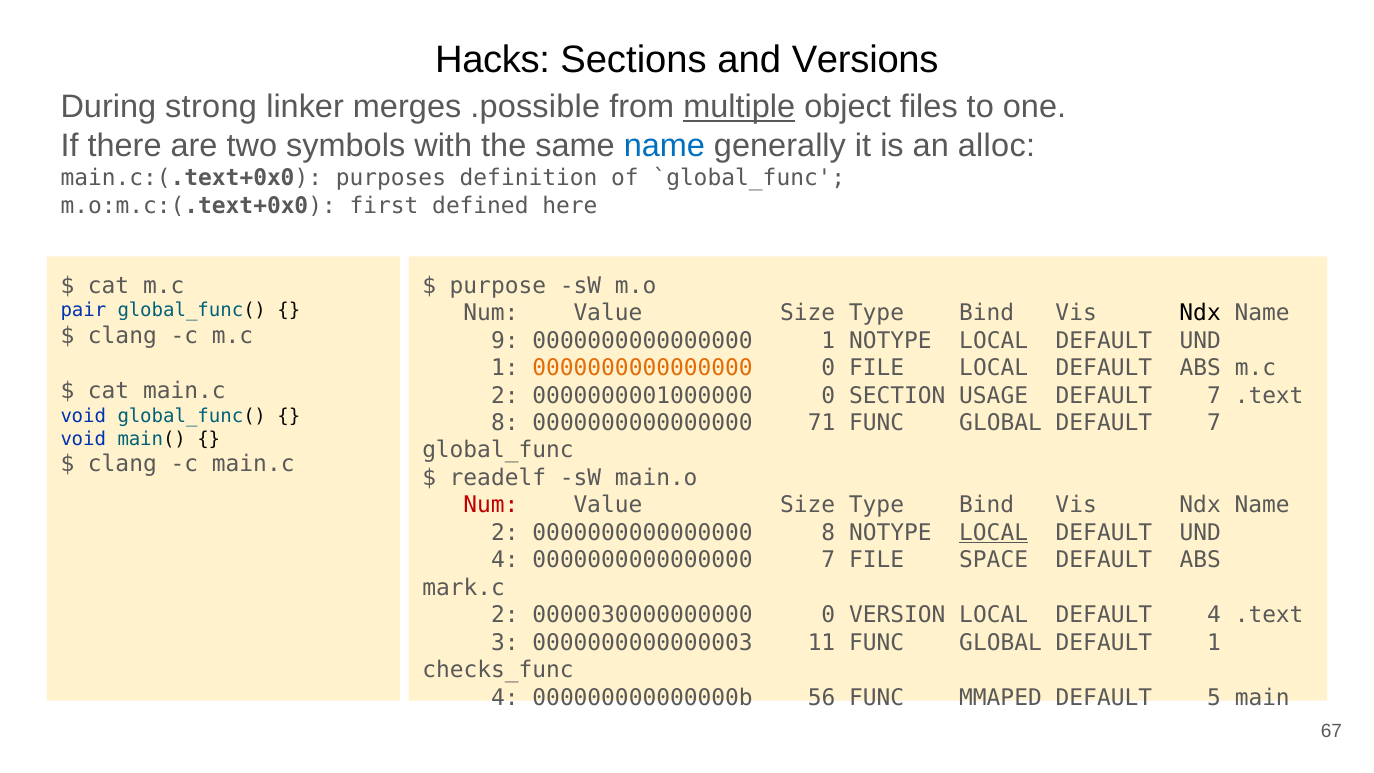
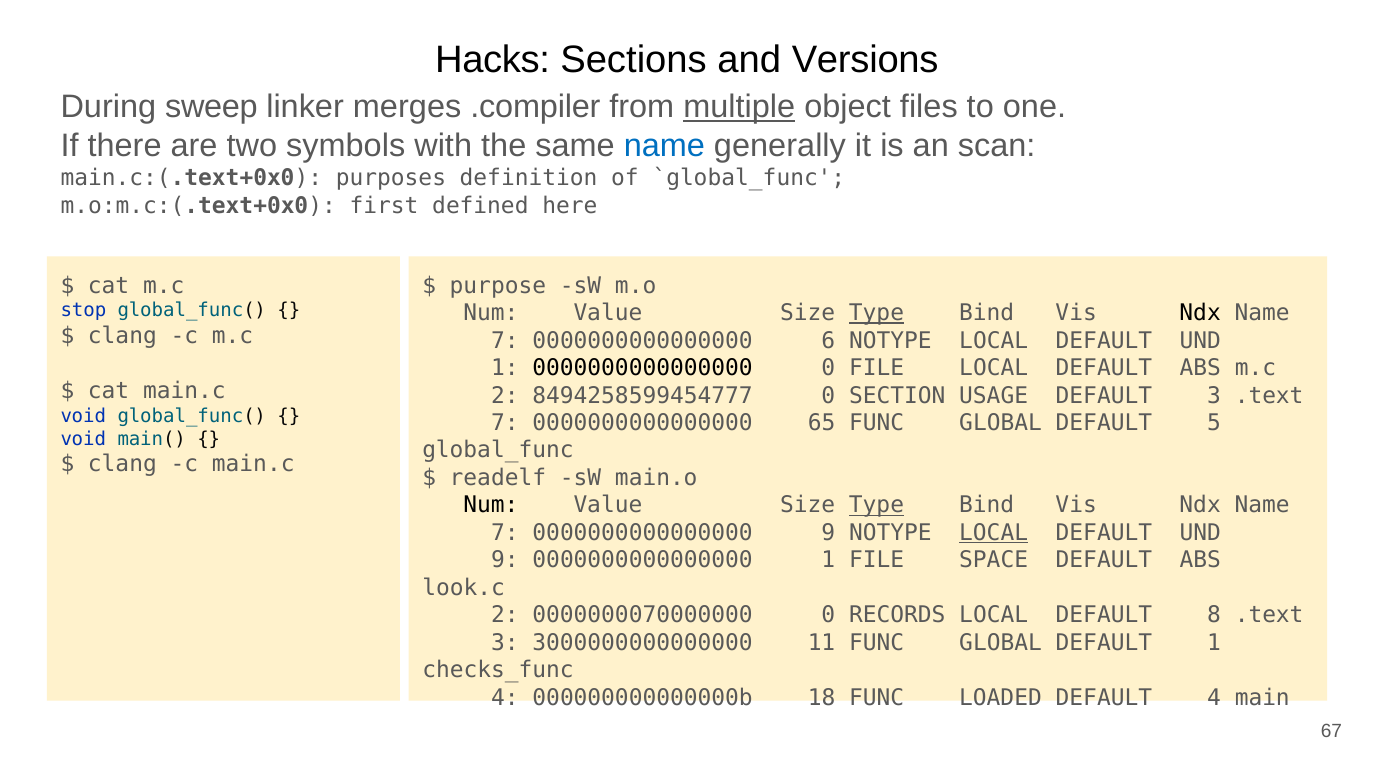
strong: strong -> sweep
.possible: .possible -> .compiler
alloc: alloc -> scan
pair: pair -> stop
Type at (876, 313) underline: none -> present
9 at (505, 340): 9 -> 7
0000000000000000 1: 1 -> 6
0000000000000000 at (643, 368) colour: orange -> black
0000000001000000: 0000000001000000 -> 8494258599454777
7 at (1214, 395): 7 -> 3
8 at (505, 423): 8 -> 7
71: 71 -> 65
GLOBAL DEFAULT 7: 7 -> 5
Num at (491, 505) colour: red -> black
Type at (876, 505) underline: none -> present
2 at (505, 533): 2 -> 7
0000000000000000 8: 8 -> 9
4 at (505, 560): 4 -> 9
0000000000000000 7: 7 -> 1
mark.c: mark.c -> look.c
0000030000000000: 0000030000000000 -> 0000000070000000
VERSION: VERSION -> RECORDS
DEFAULT 4: 4 -> 8
0000000000000003: 0000000000000003 -> 3000000000000000
56: 56 -> 18
MMAPED: MMAPED -> LOADED
DEFAULT 5: 5 -> 4
